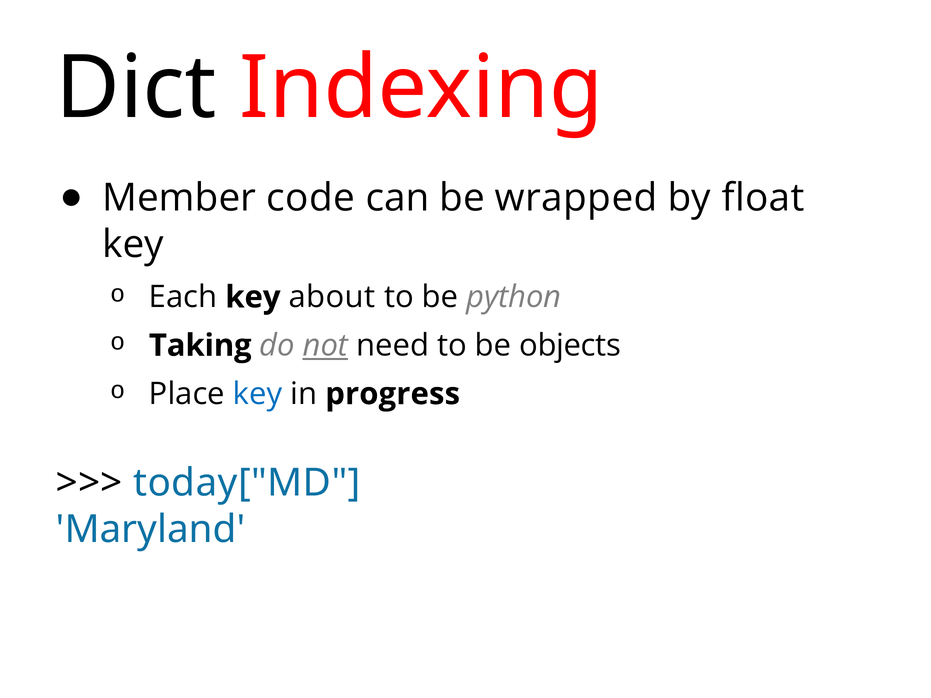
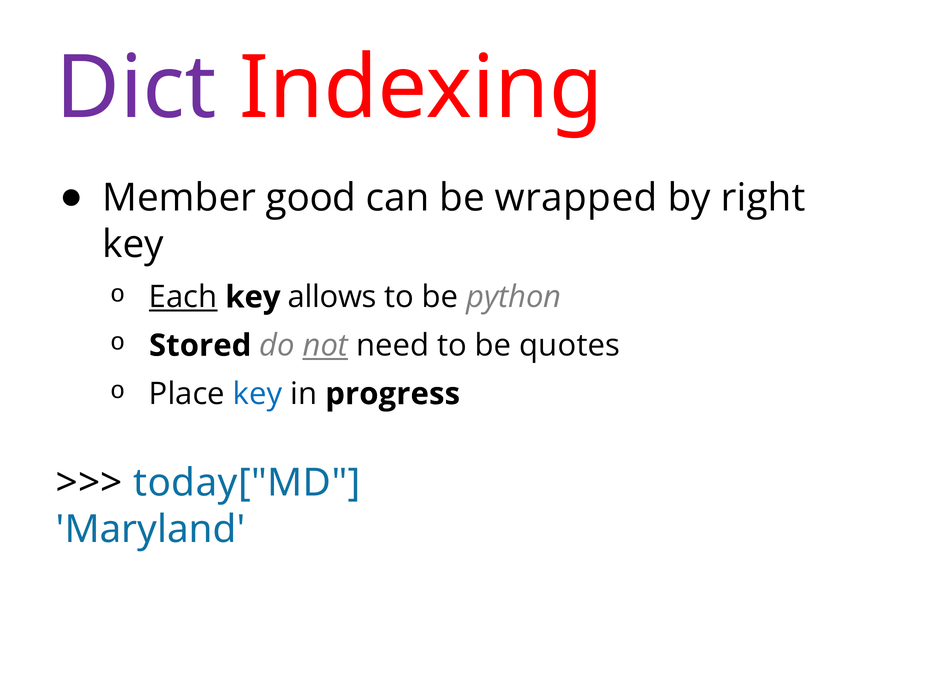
Dict colour: black -> purple
code: code -> good
float: float -> right
Each underline: none -> present
about: about -> allows
Taking: Taking -> Stored
objects: objects -> quotes
